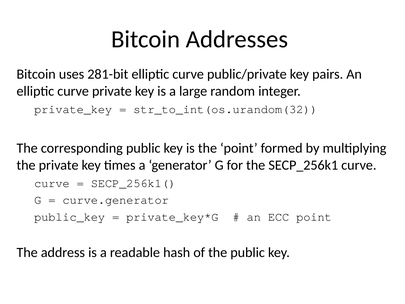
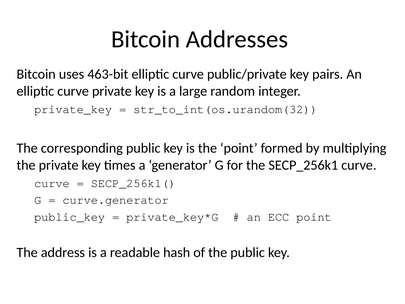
281-bit: 281-bit -> 463-bit
